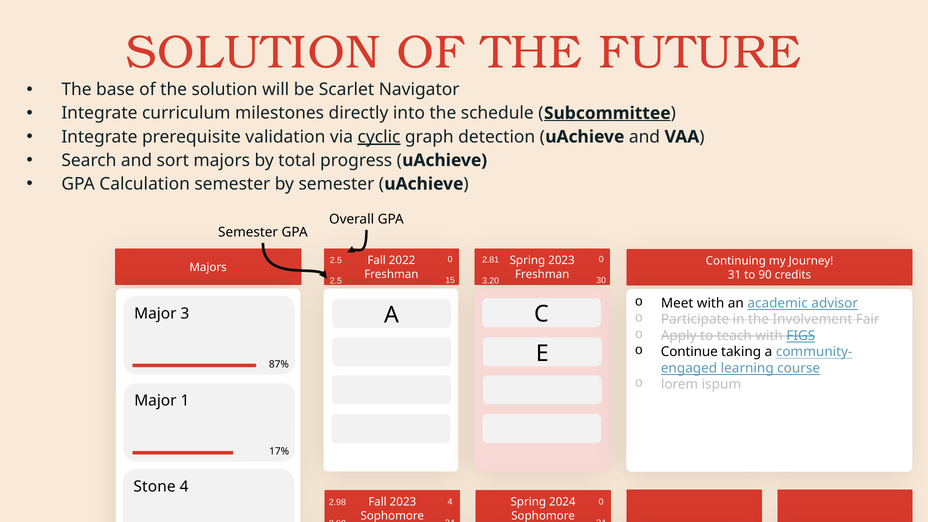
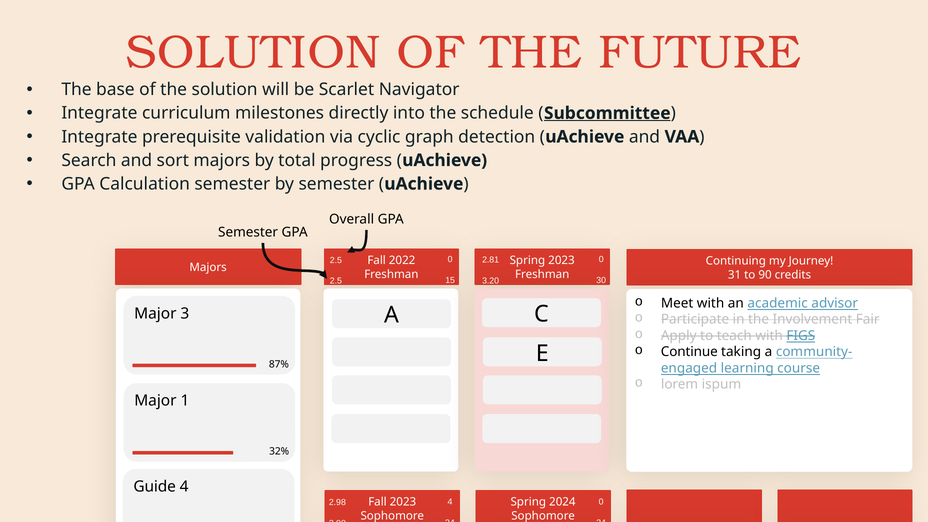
cyclic underline: present -> none
17%: 17% -> 32%
Stone: Stone -> Guide
